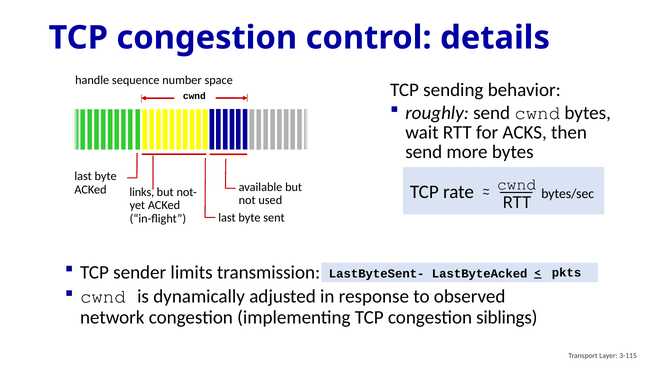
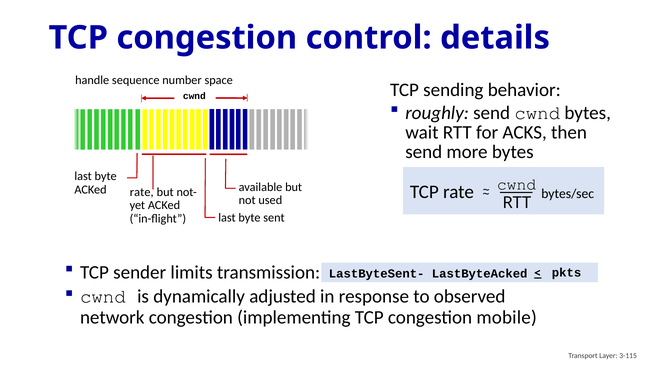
links at (142, 192): links -> rate
siblings: siblings -> mobile
